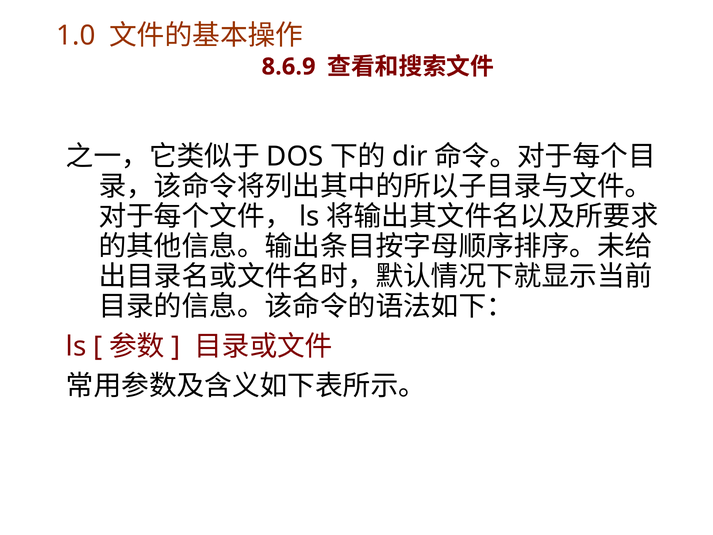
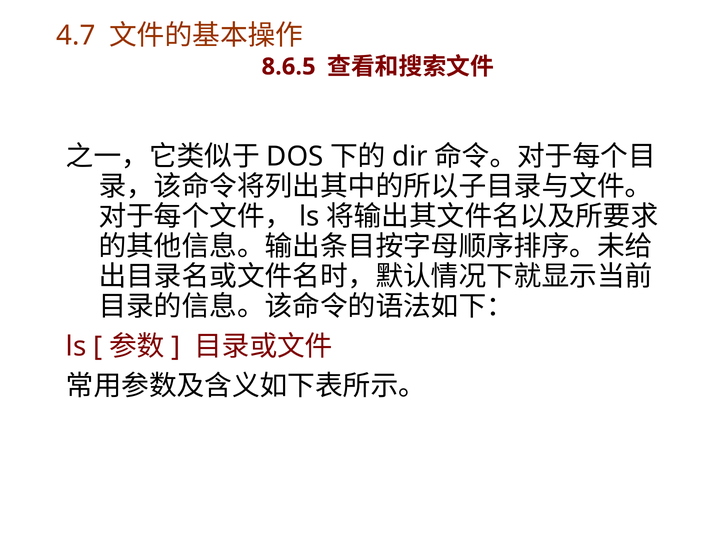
1.0: 1.0 -> 4.7
8.6.9: 8.6.9 -> 8.6.5
